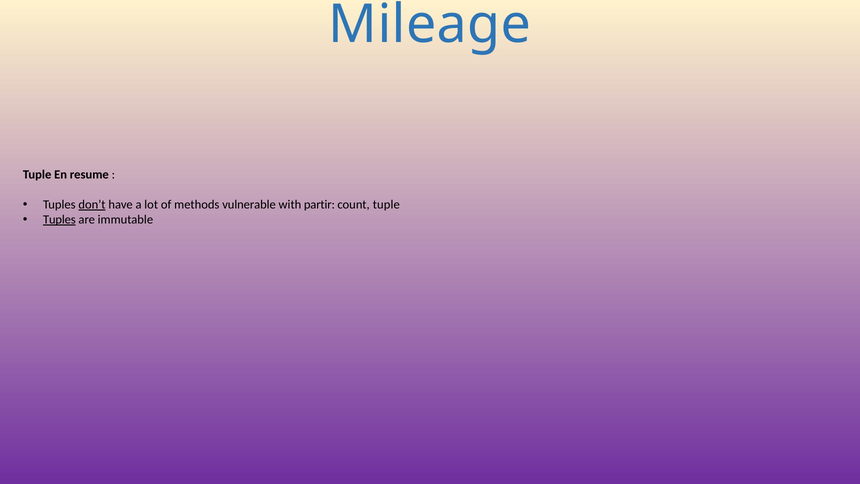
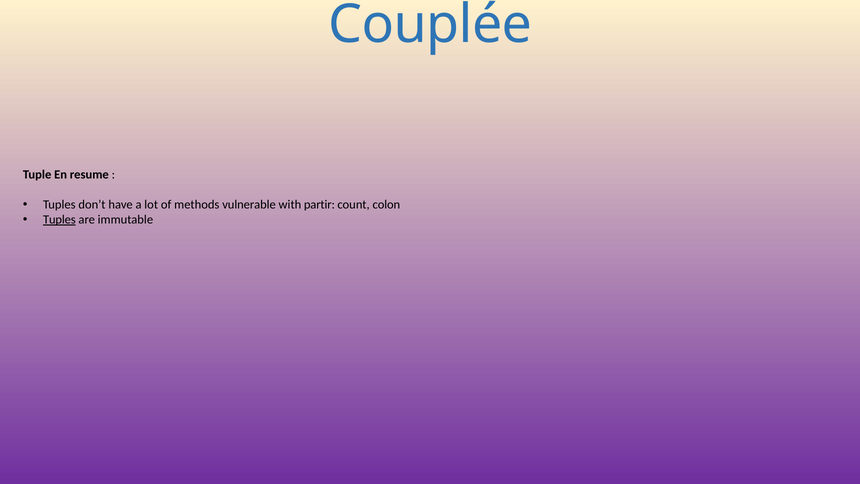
Mileage: Mileage -> Couplée
don’t underline: present -> none
count tuple: tuple -> colon
